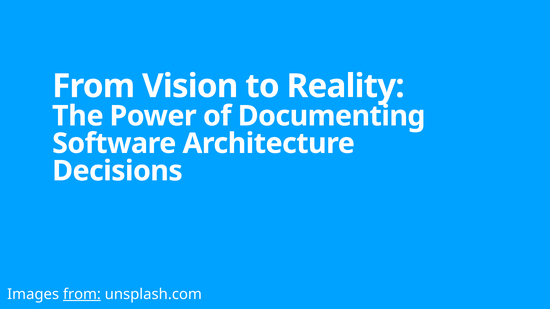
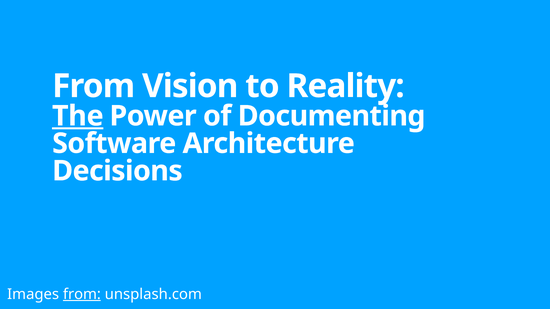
The underline: none -> present
